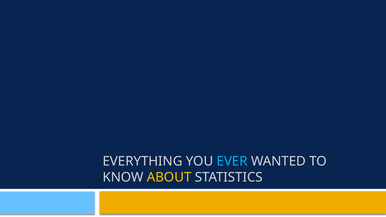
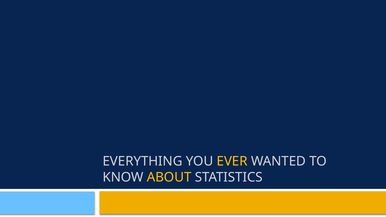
EVER colour: light blue -> yellow
